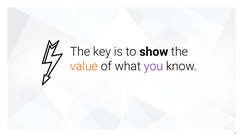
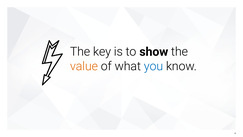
you colour: purple -> blue
